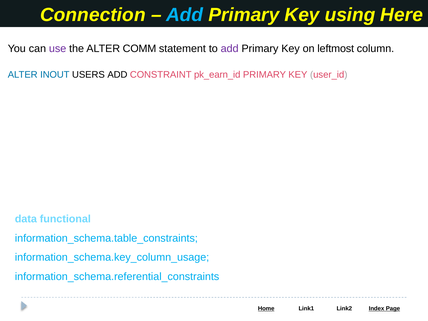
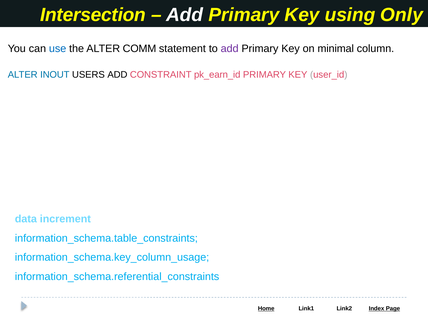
Connection: Connection -> Intersection
Add at (185, 15) colour: light blue -> white
Here: Here -> Only
use colour: purple -> blue
leftmost: leftmost -> minimal
functional: functional -> increment
